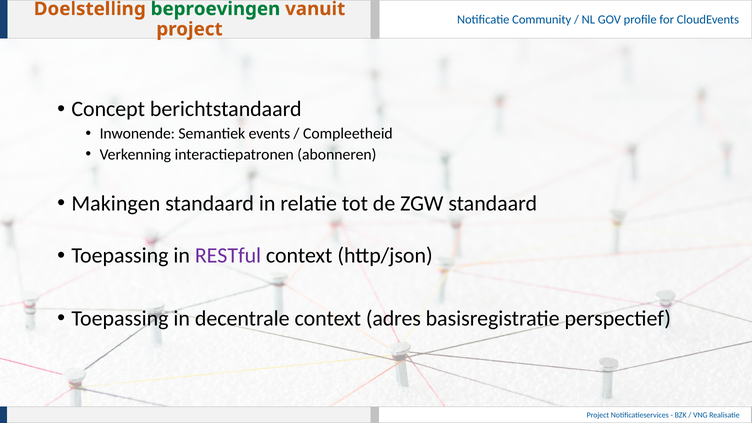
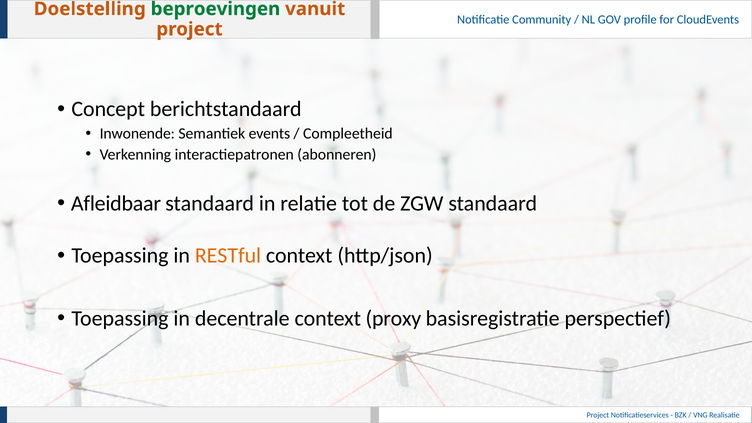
Makingen: Makingen -> Afleidbaar
RESTful colour: purple -> orange
adres: adres -> proxy
